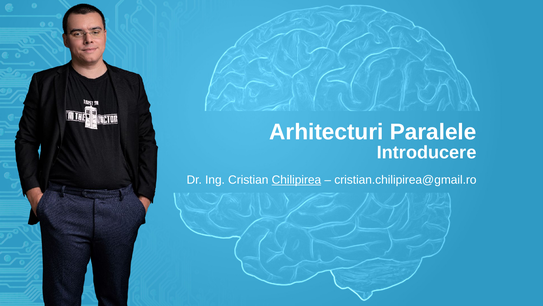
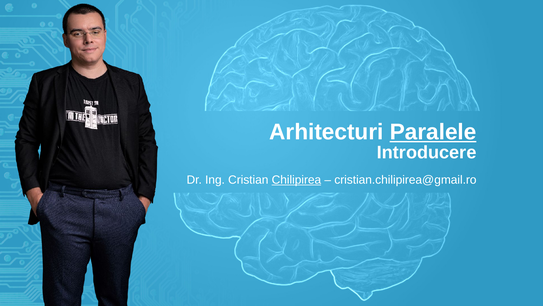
Paralele underline: none -> present
